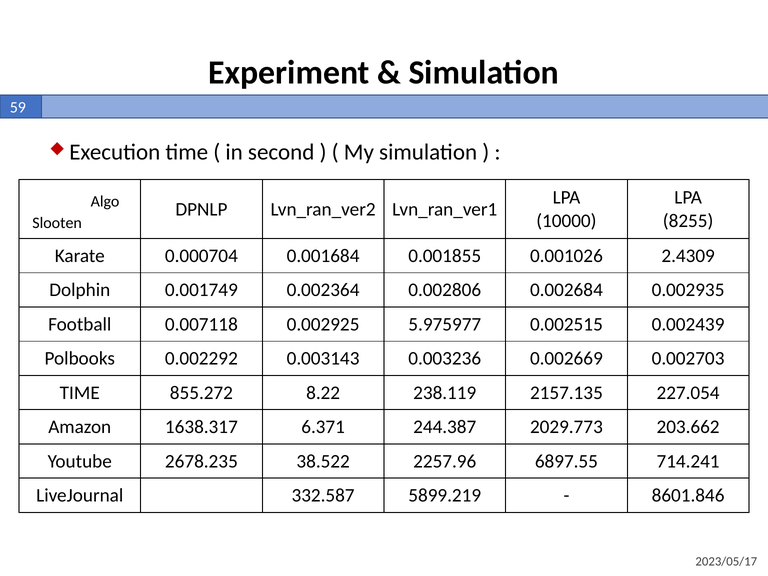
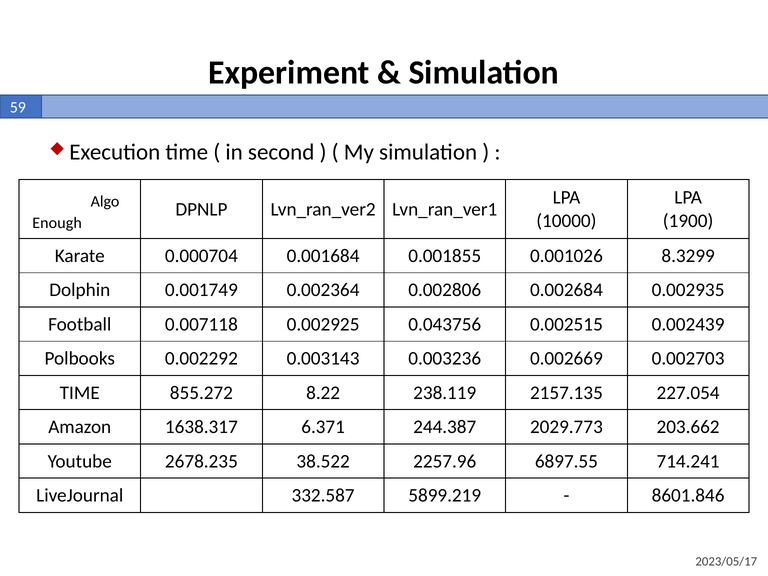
8255: 8255 -> 1900
Slooten: Slooten -> Enough
2.4309: 2.4309 -> 8.3299
5.975977: 5.975977 -> 0.043756
